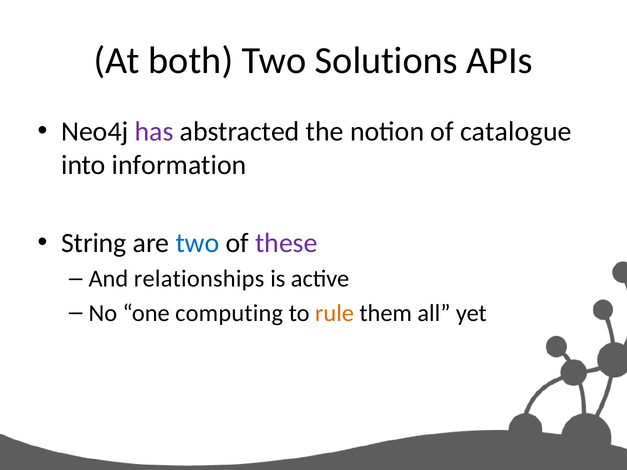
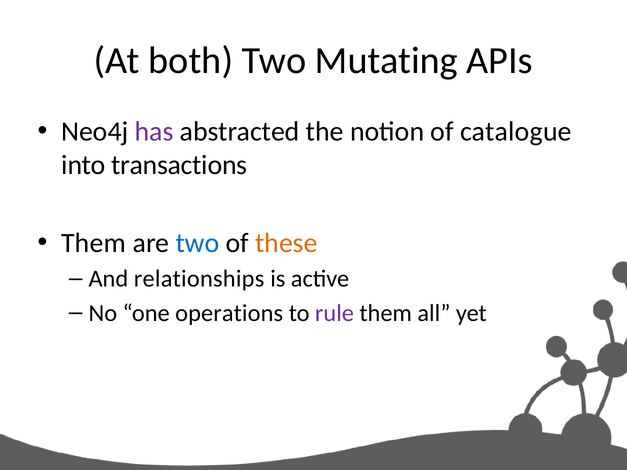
Solutions: Solutions -> Mutating
information: information -> transactions
String at (94, 243): String -> Them
these colour: purple -> orange
computing: computing -> operations
rule colour: orange -> purple
